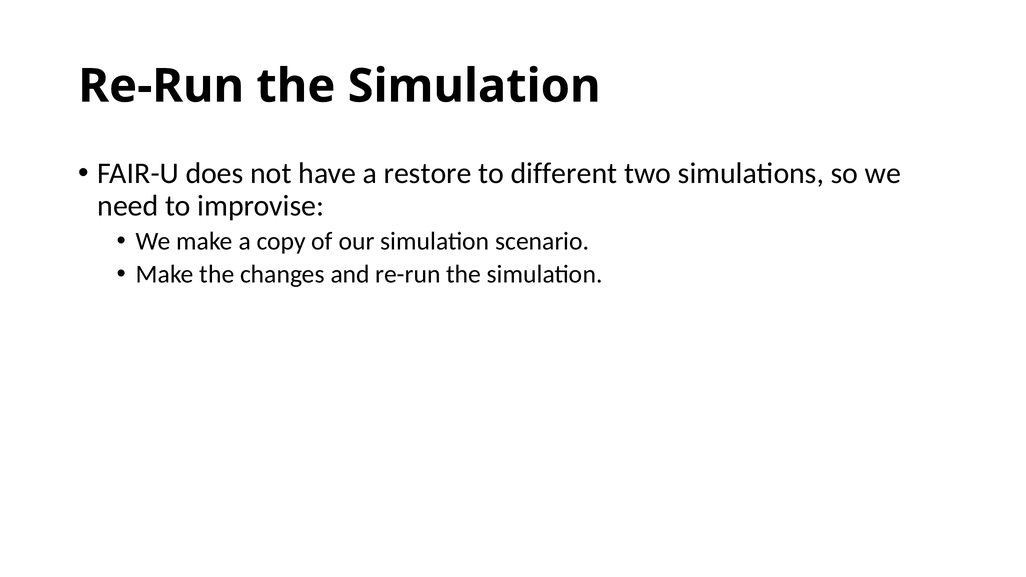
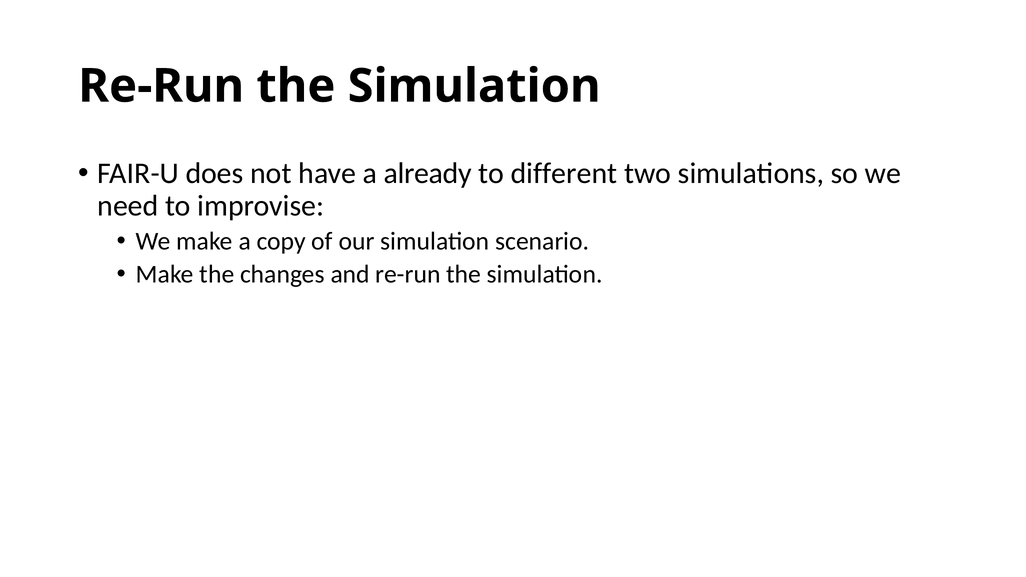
restore: restore -> already
